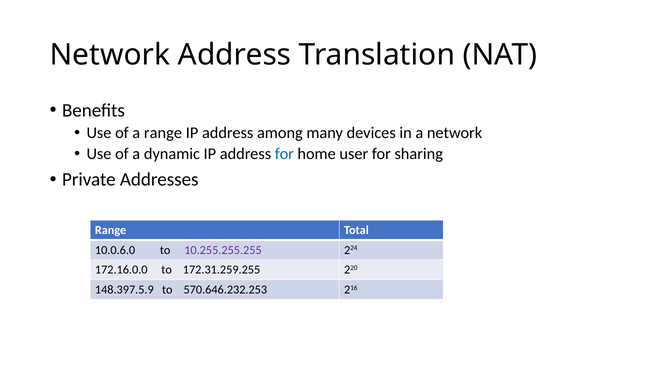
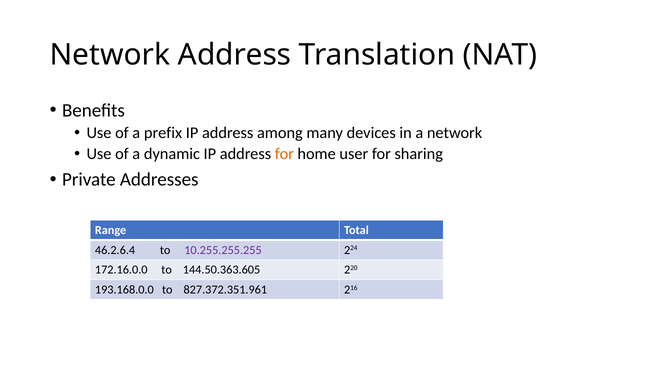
a range: range -> prefix
for at (284, 154) colour: blue -> orange
10.0.6.0: 10.0.6.0 -> 46.2.6.4
172.31.259.255: 172.31.259.255 -> 144.50.363.605
148.397.5.9: 148.397.5.9 -> 193.168.0.0
570.646.232.253: 570.646.232.253 -> 827.372.351.961
